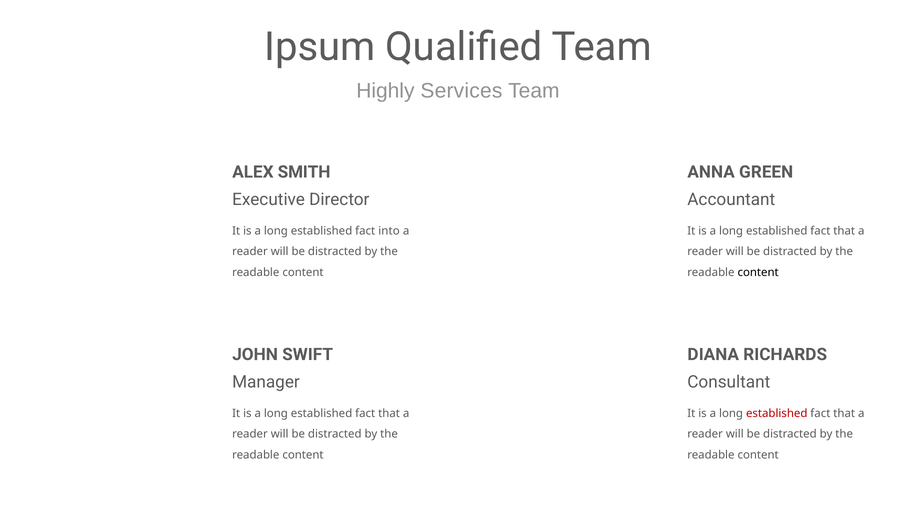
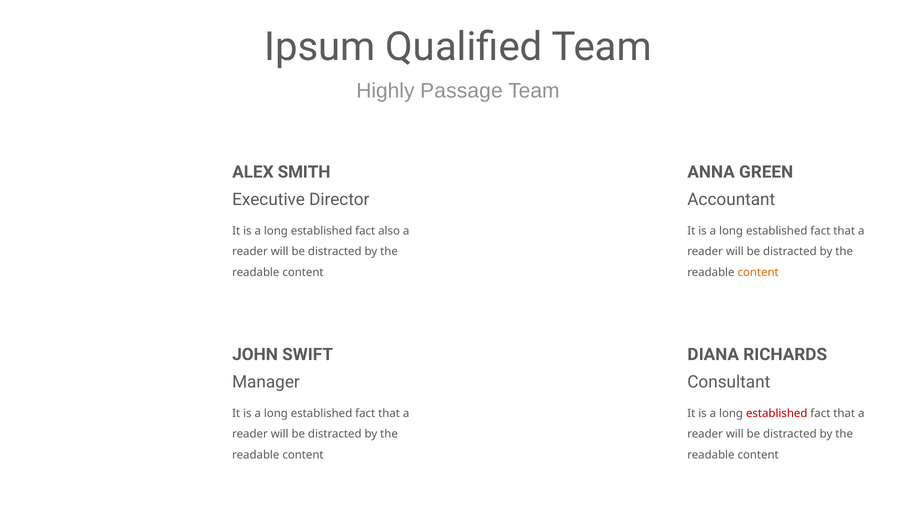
Services: Services -> Passage
into: into -> also
content at (758, 272) colour: black -> orange
